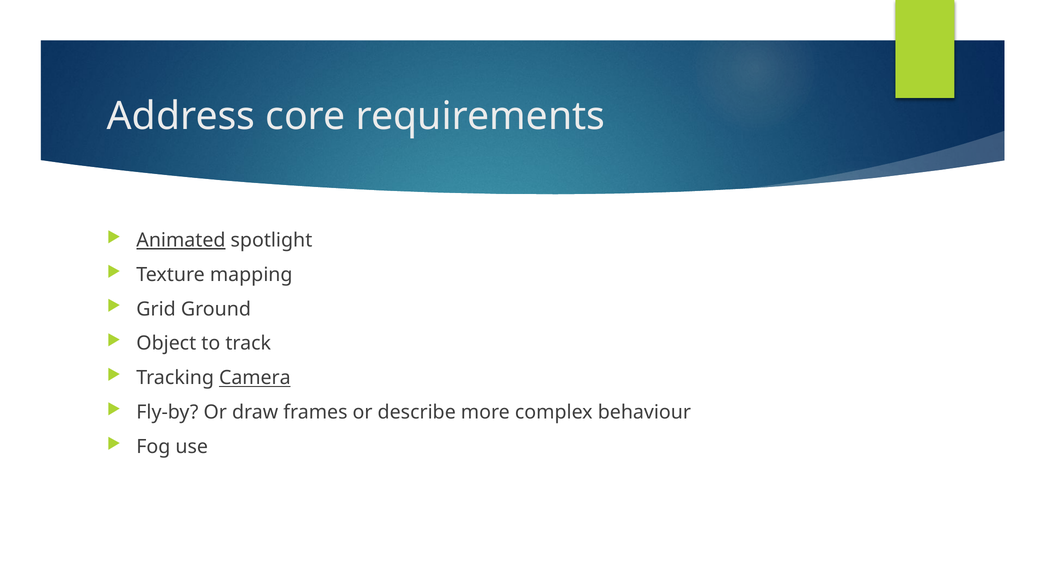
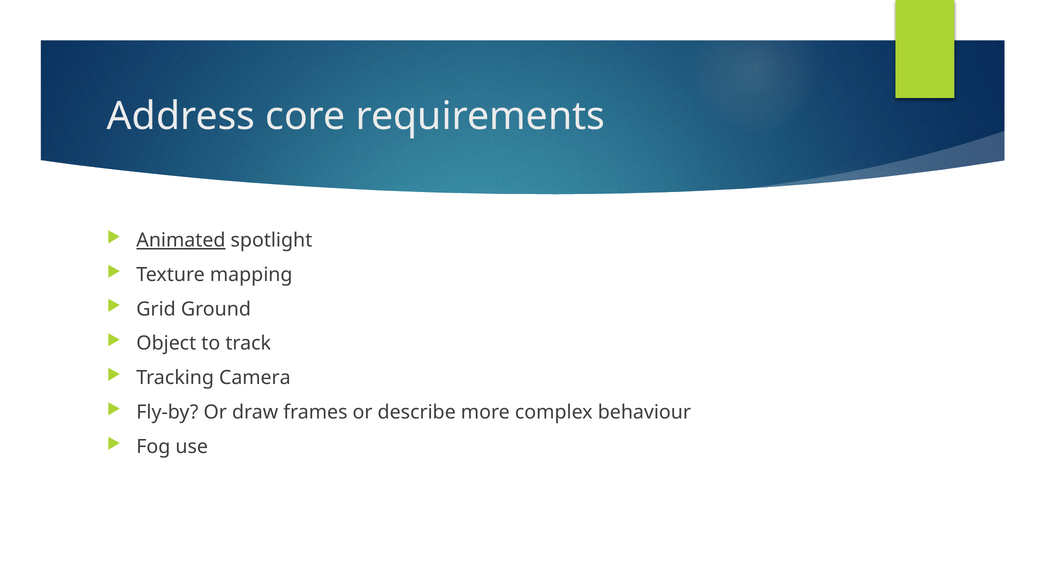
Camera underline: present -> none
